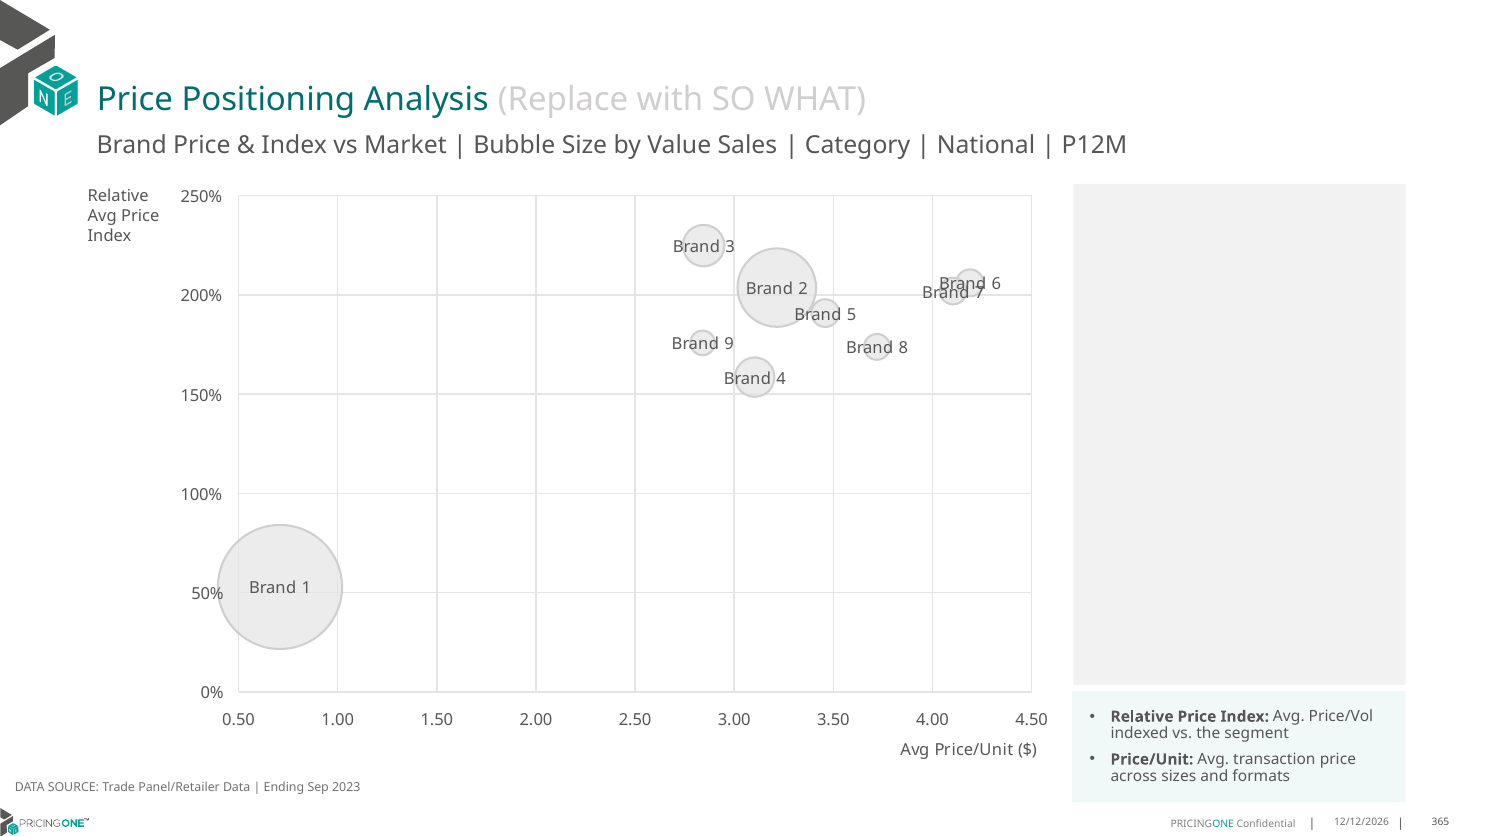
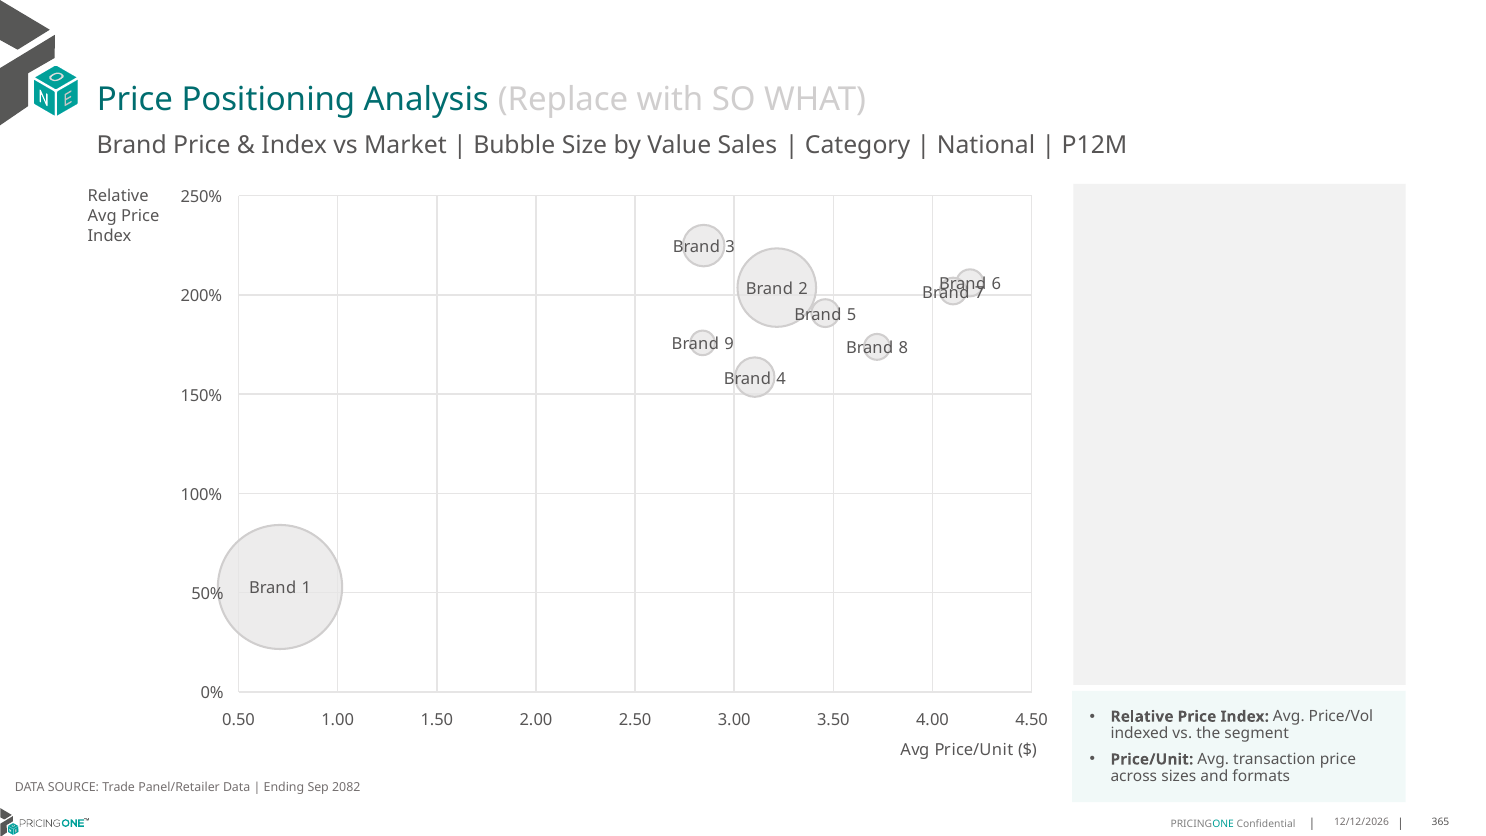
2023: 2023 -> 2082
